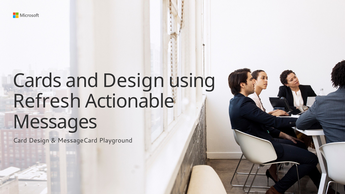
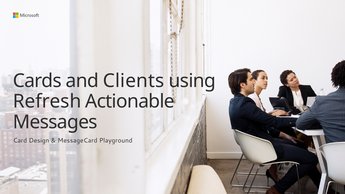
and Design: Design -> Clients
